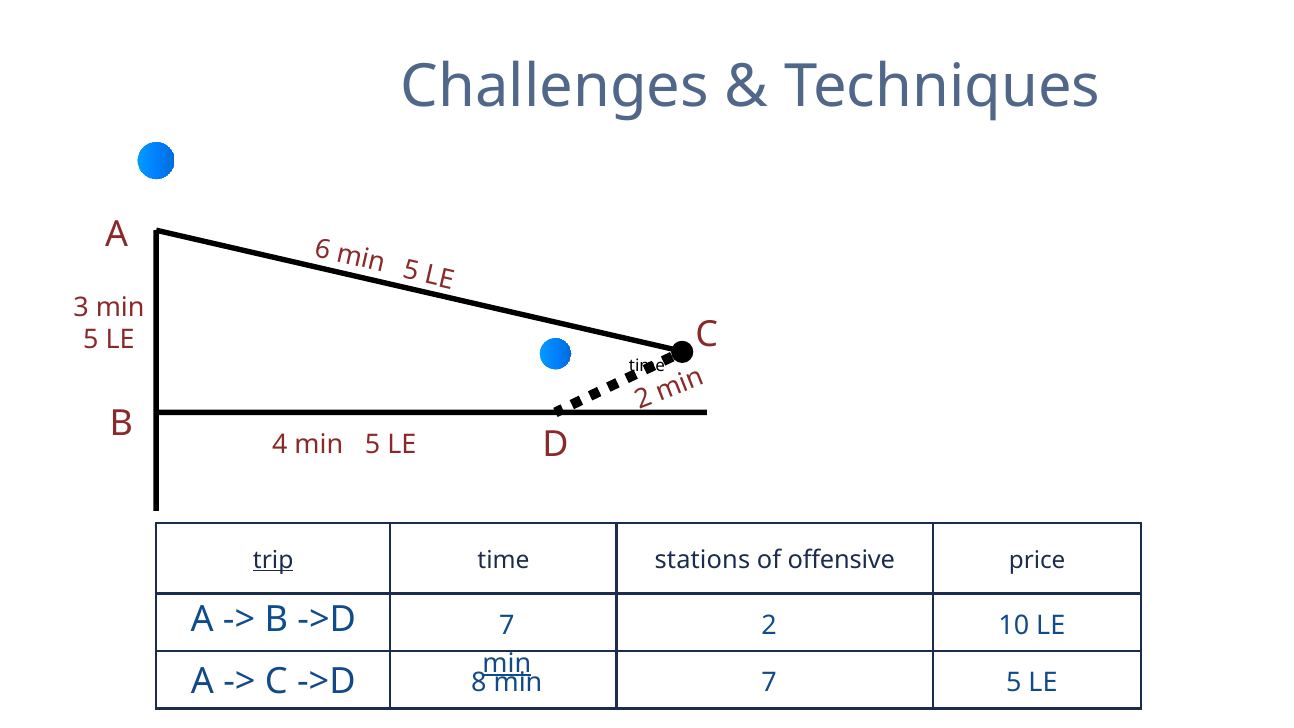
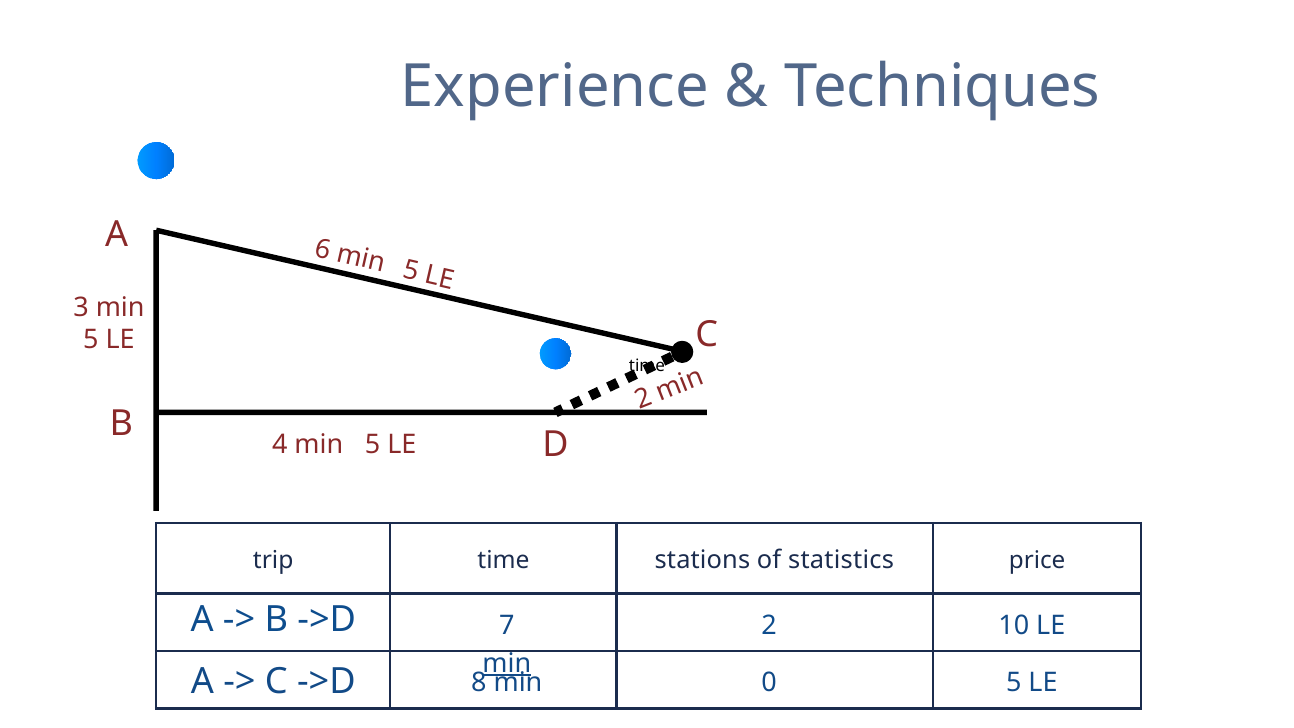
Challenges: Challenges -> Experience
trip underline: present -> none
offensive: offensive -> statistics
min 7: 7 -> 0
